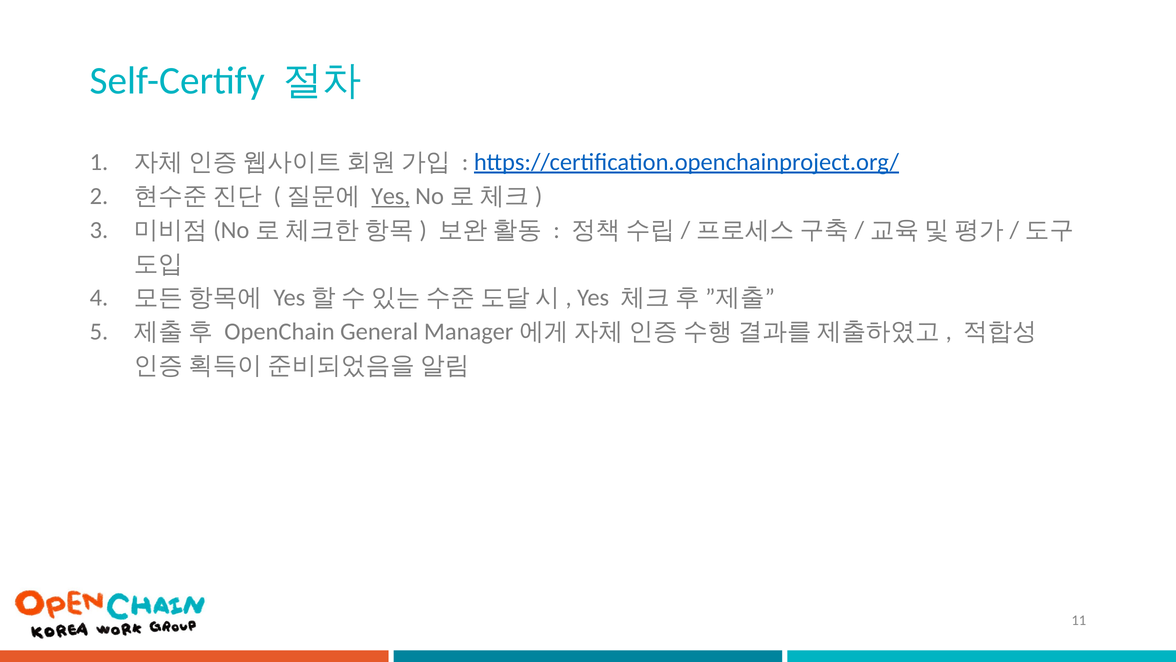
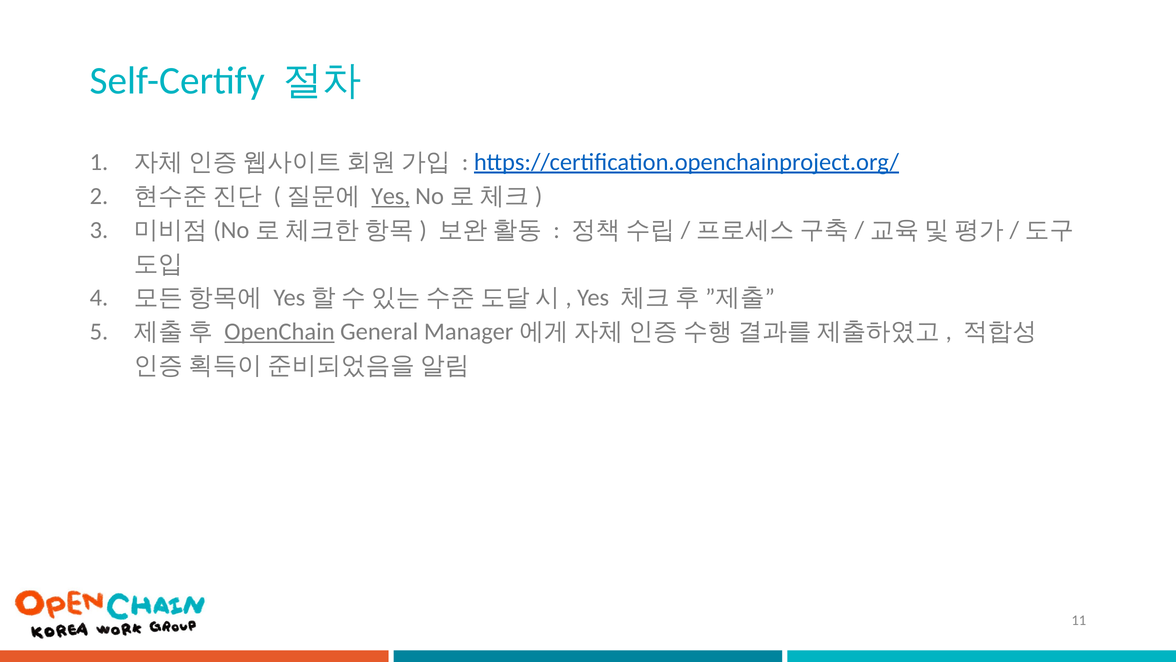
OpenChain underline: none -> present
